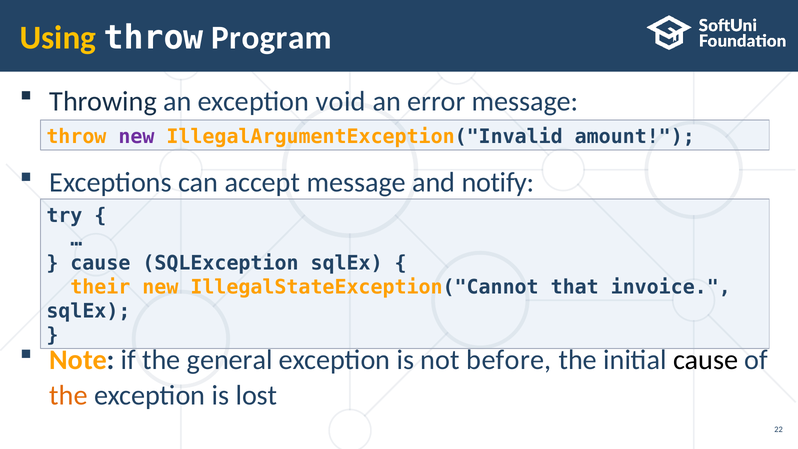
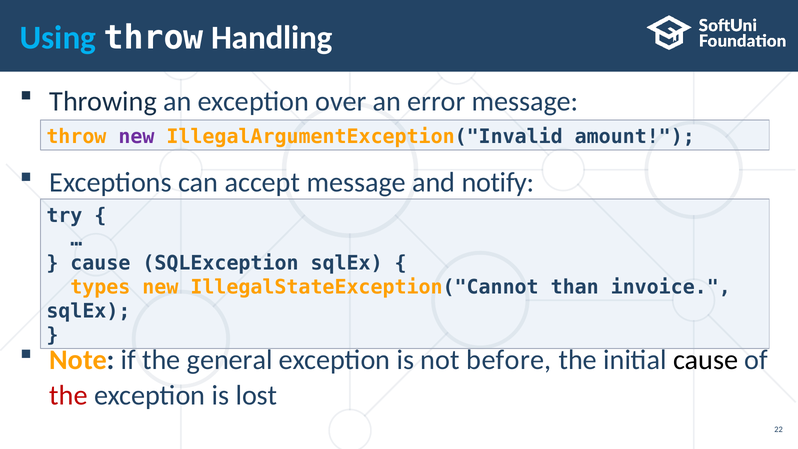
Using colour: yellow -> light blue
Program: Program -> Handling
void: void -> over
their: their -> types
that: that -> than
the at (69, 395) colour: orange -> red
